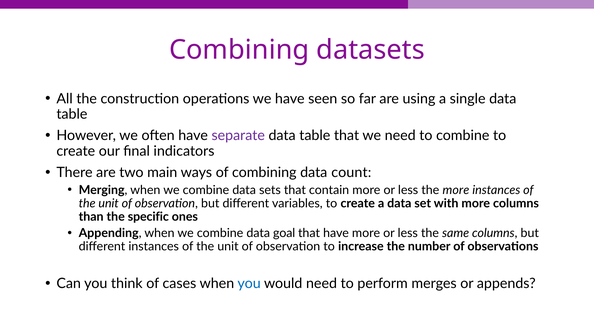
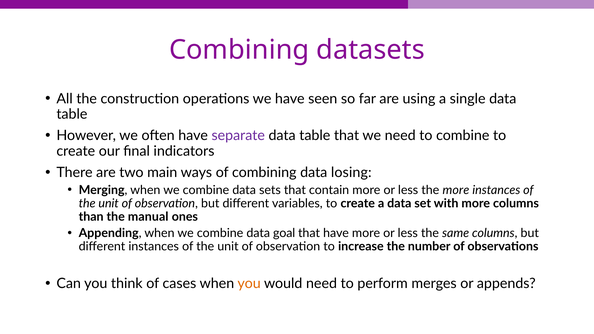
count: count -> losing
specific: specific -> manual
you at (249, 284) colour: blue -> orange
